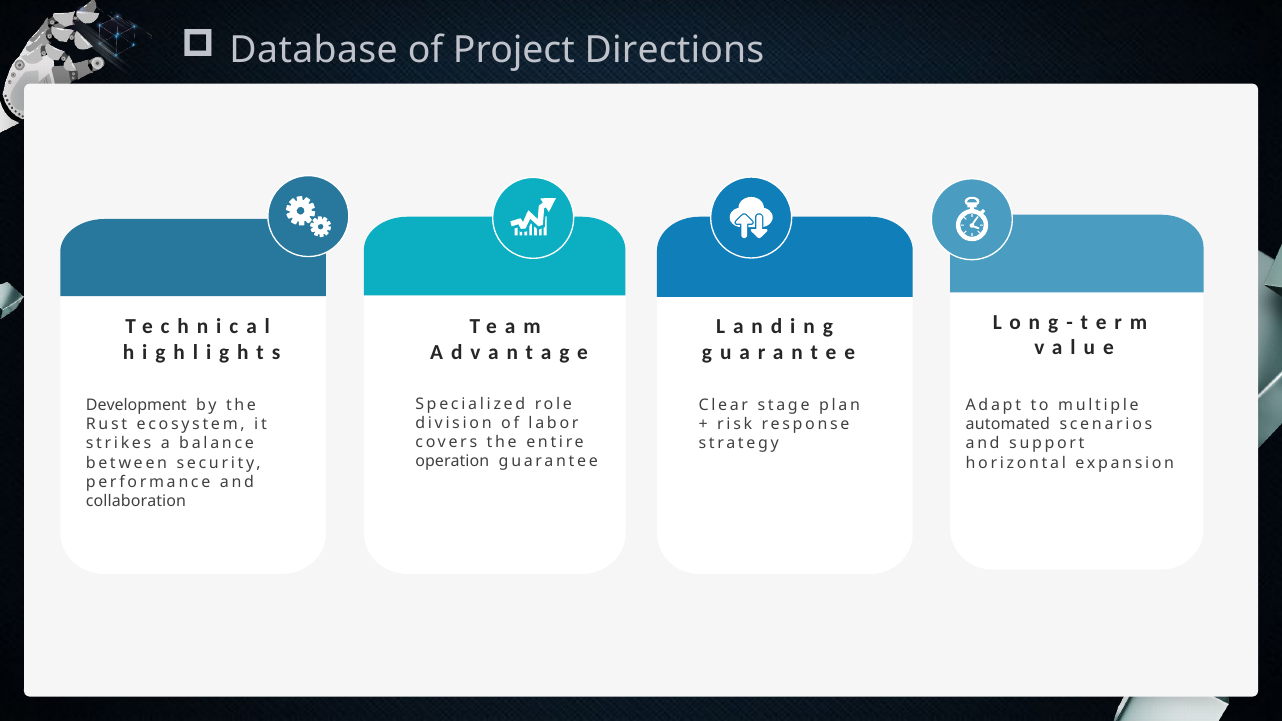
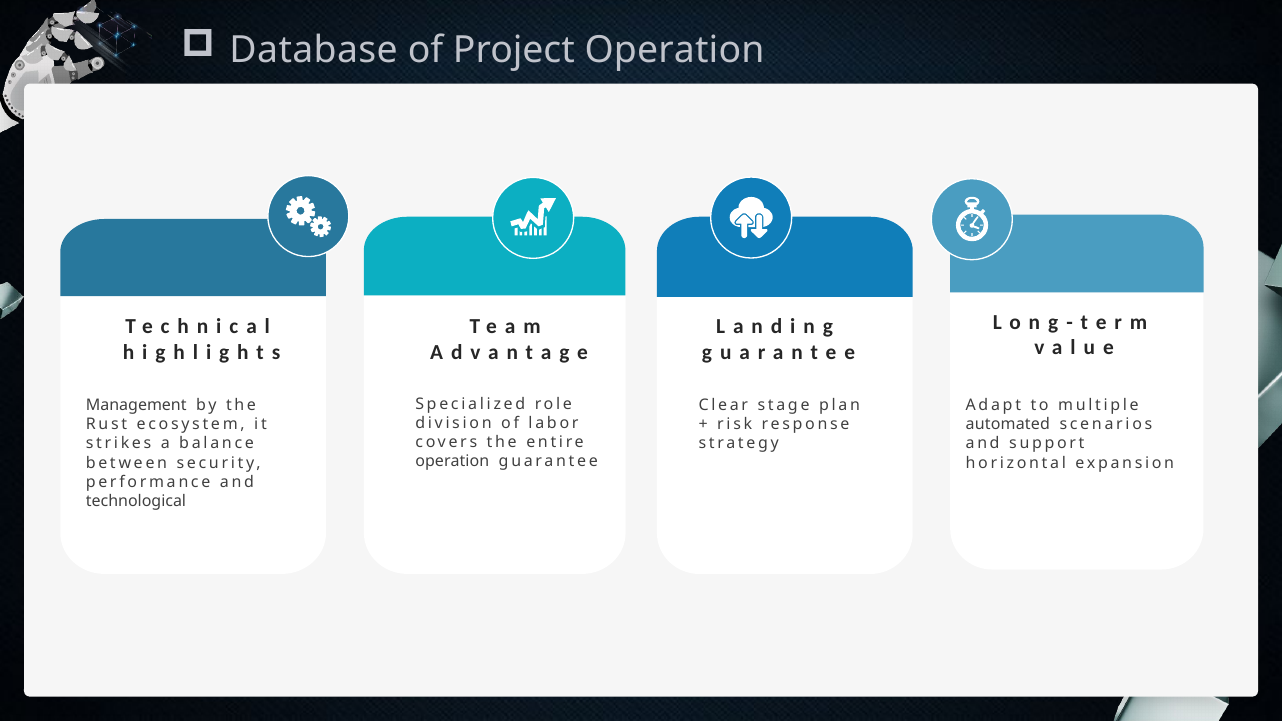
Project Directions: Directions -> Operation
Development: Development -> Management
collaboration: collaboration -> technological
